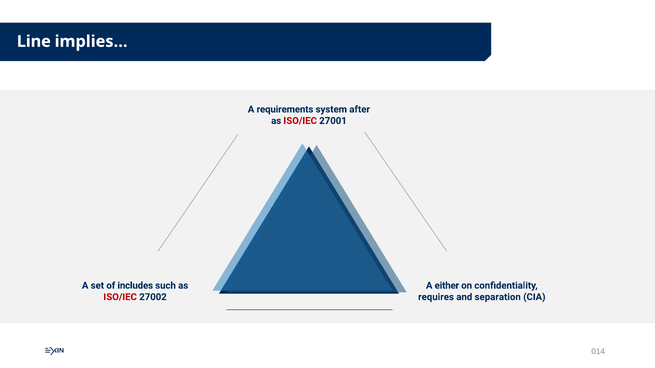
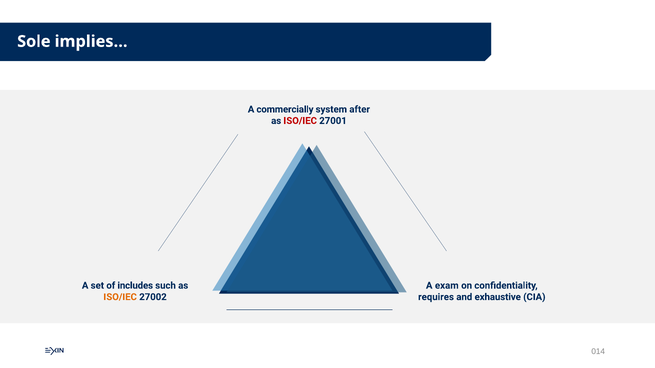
Line: Line -> Sole
requirements: requirements -> commercially
either: either -> exam
ISO/IEC at (120, 297) colour: red -> orange
separation: separation -> exhaustive
